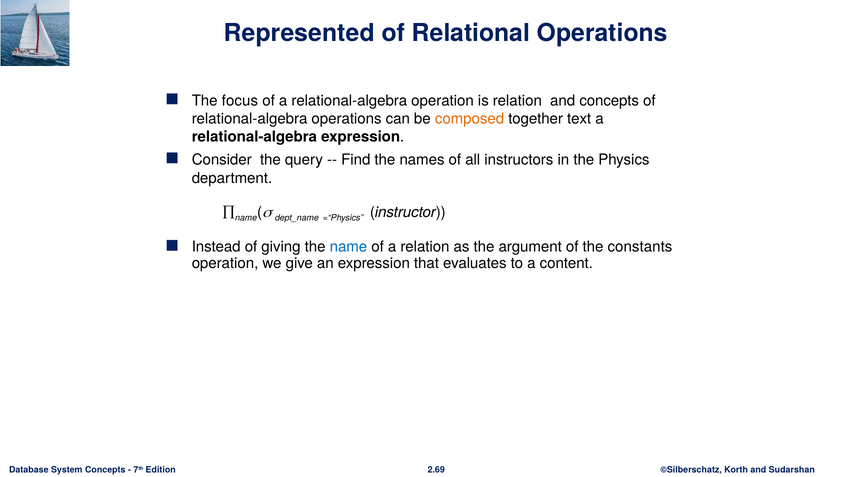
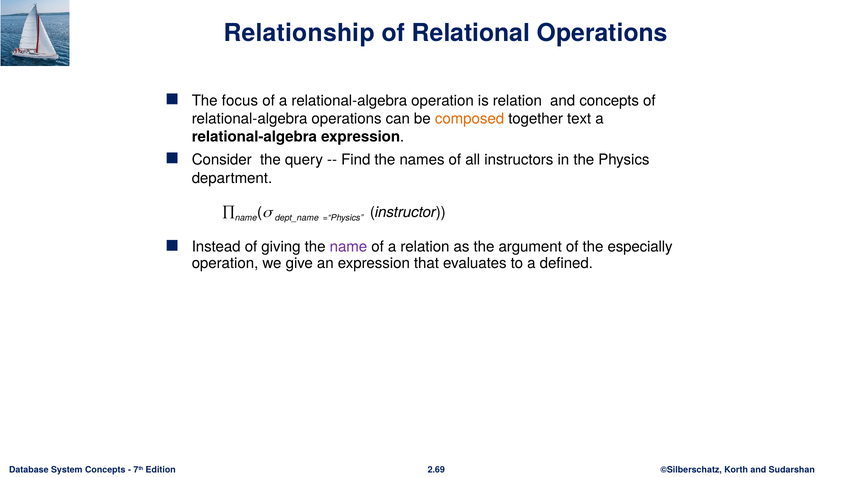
Represented: Represented -> Relationship
name at (348, 247) colour: blue -> purple
constants: constants -> especially
content: content -> defined
